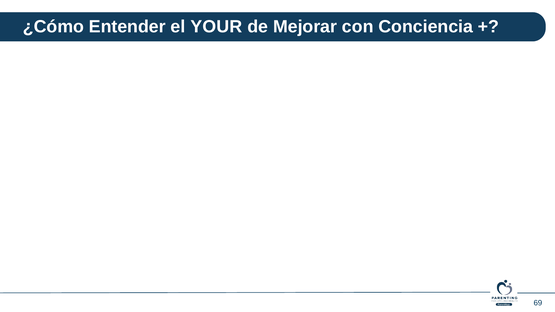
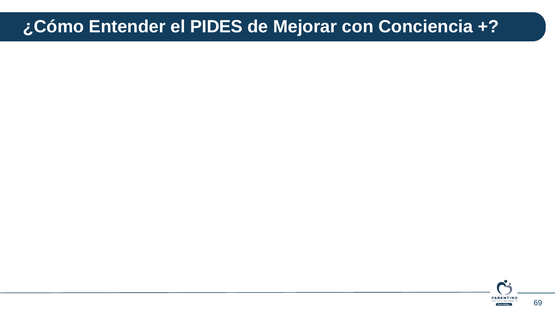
YOUR: YOUR -> PIDES
